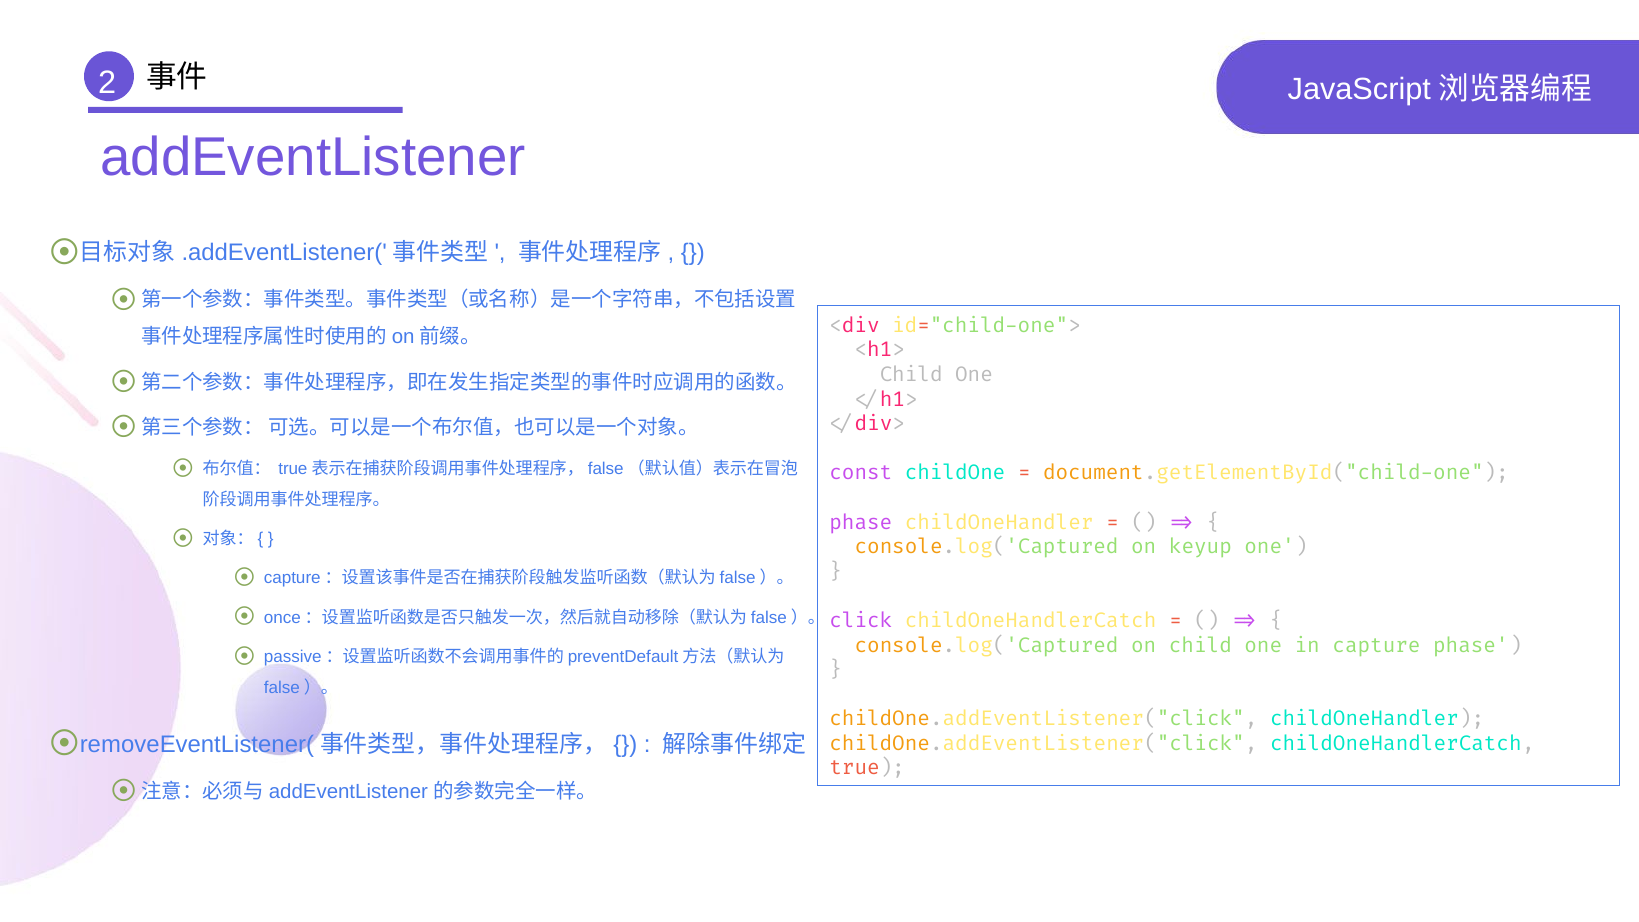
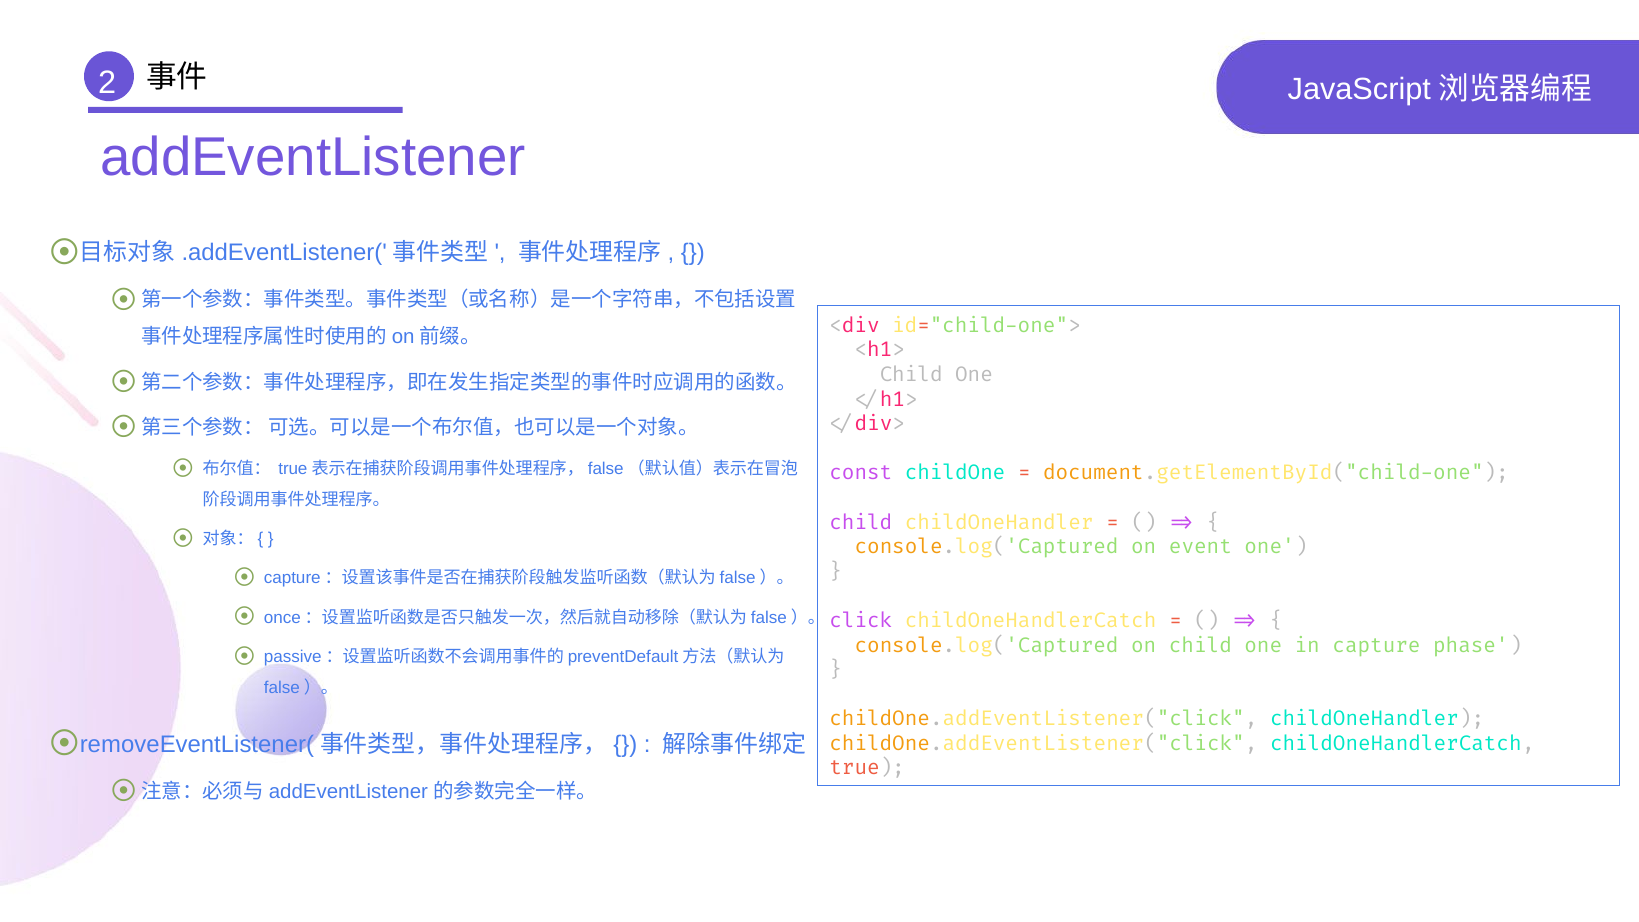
phase at (861, 522): phase -> child
keyup: keyup -> event
